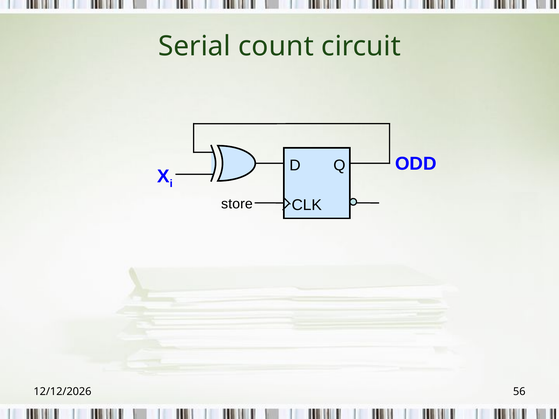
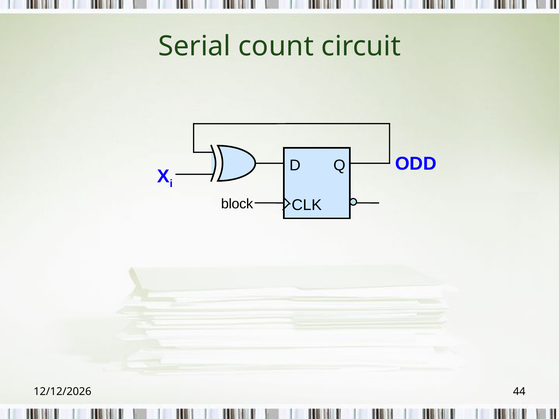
store: store -> block
56: 56 -> 44
